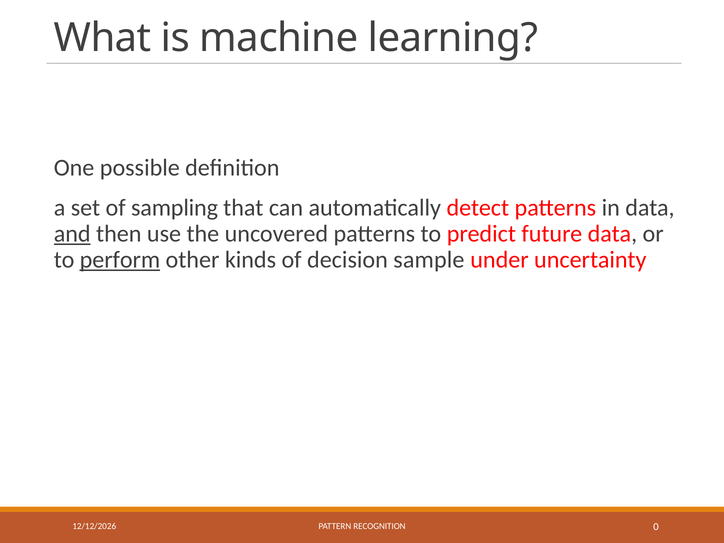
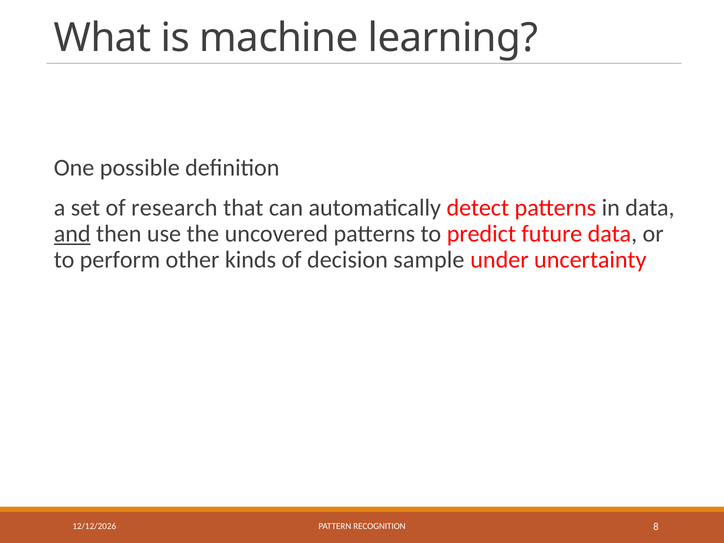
sampling: sampling -> research
perform underline: present -> none
0: 0 -> 8
